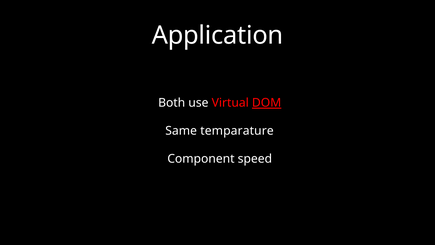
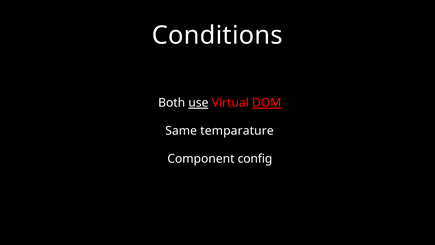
Application: Application -> Conditions
use underline: none -> present
speed: speed -> config
